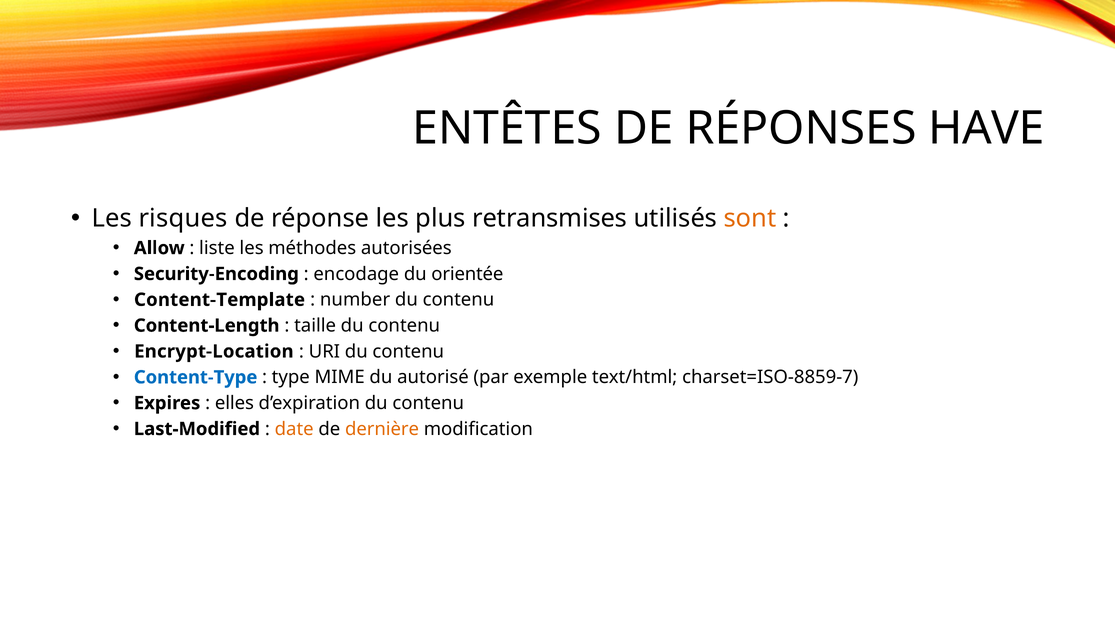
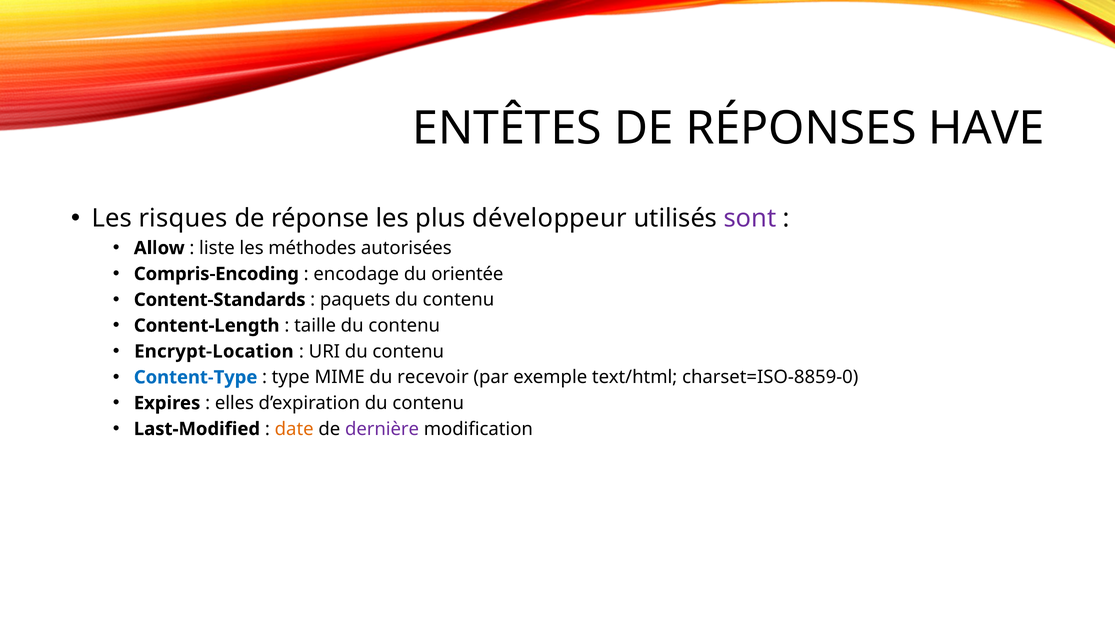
retransmises: retransmises -> développeur
sont colour: orange -> purple
Security-Encoding: Security-Encoding -> Compris-Encoding
Content-Template: Content-Template -> Content-Standards
number: number -> paquets
autorisé: autorisé -> recevoir
charset=ISO-8859-7: charset=ISO-8859-7 -> charset=ISO-8859-0
dernière colour: orange -> purple
